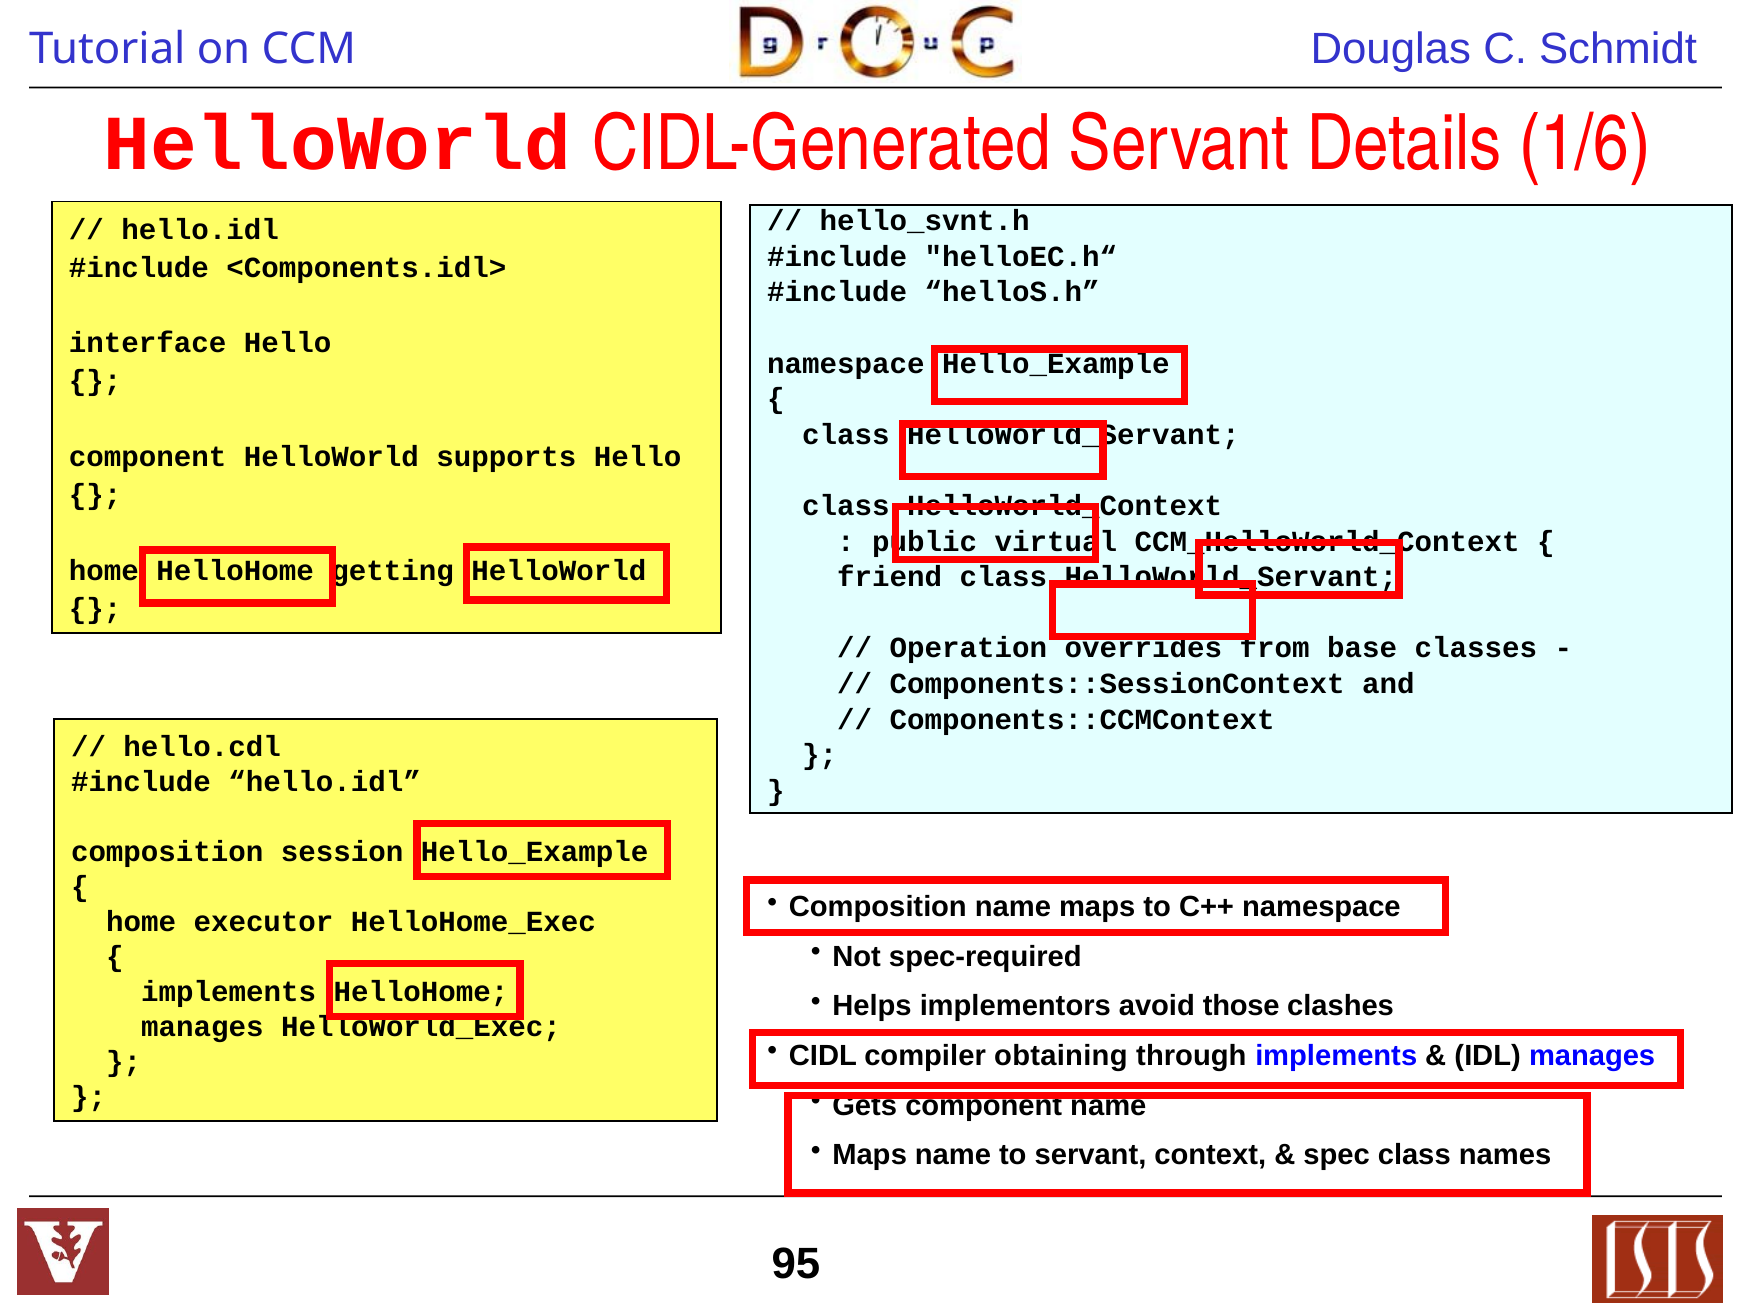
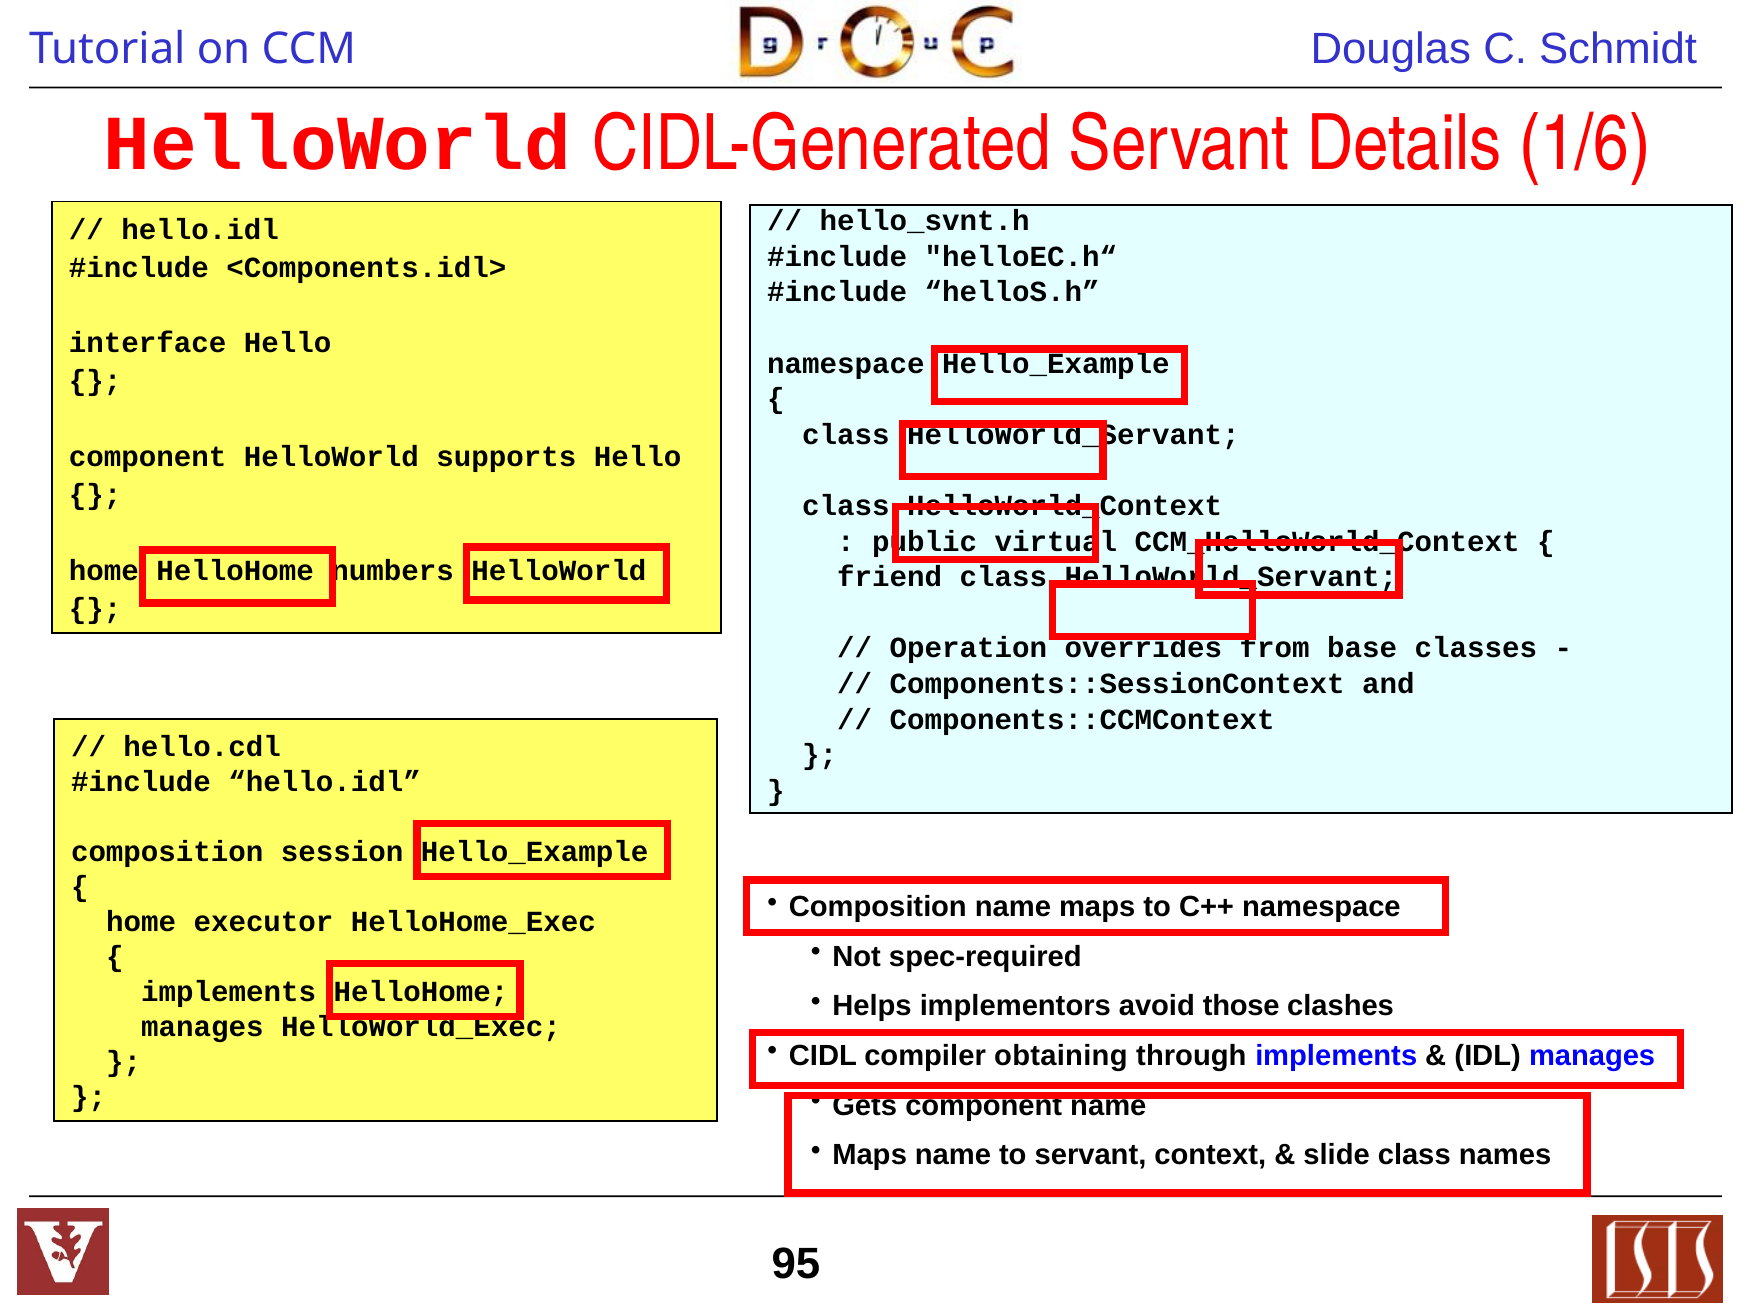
getting: getting -> numbers
spec: spec -> slide
